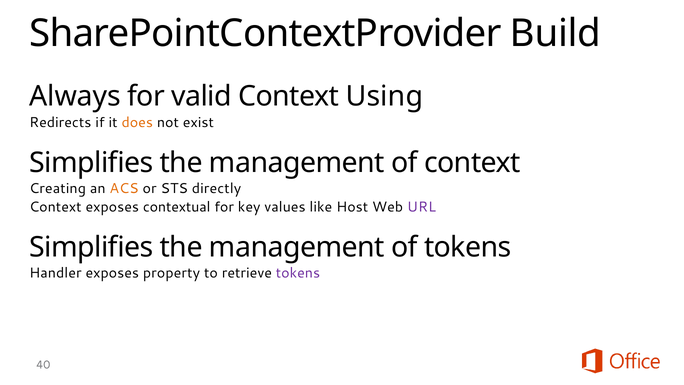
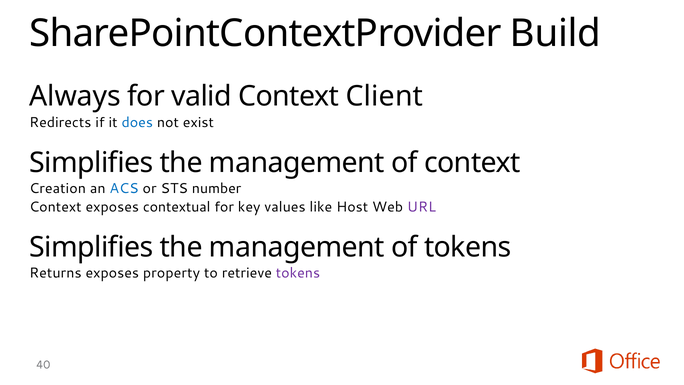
Using: Using -> Client
does colour: orange -> blue
Creating: Creating -> Creation
ACS colour: orange -> blue
directly: directly -> number
Handler: Handler -> Returns
